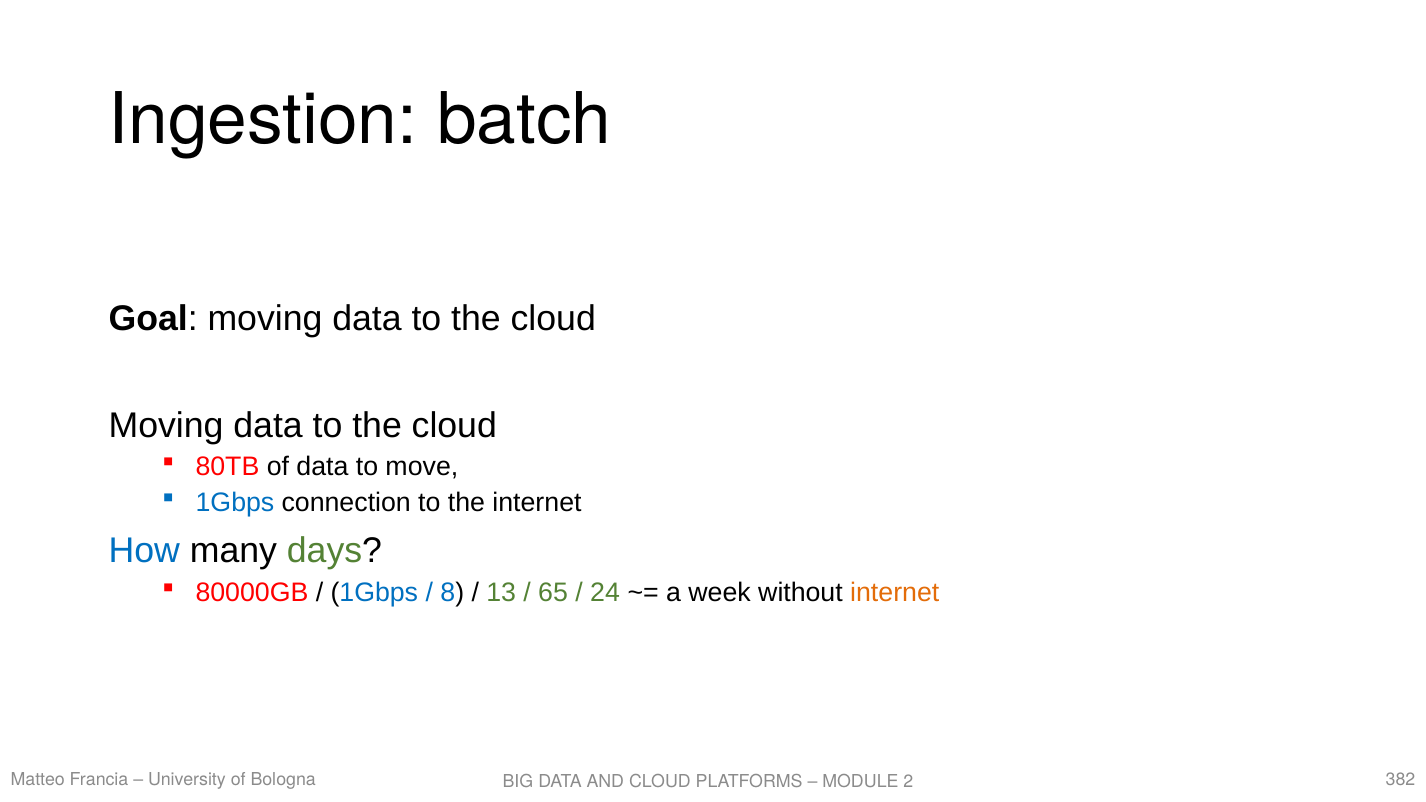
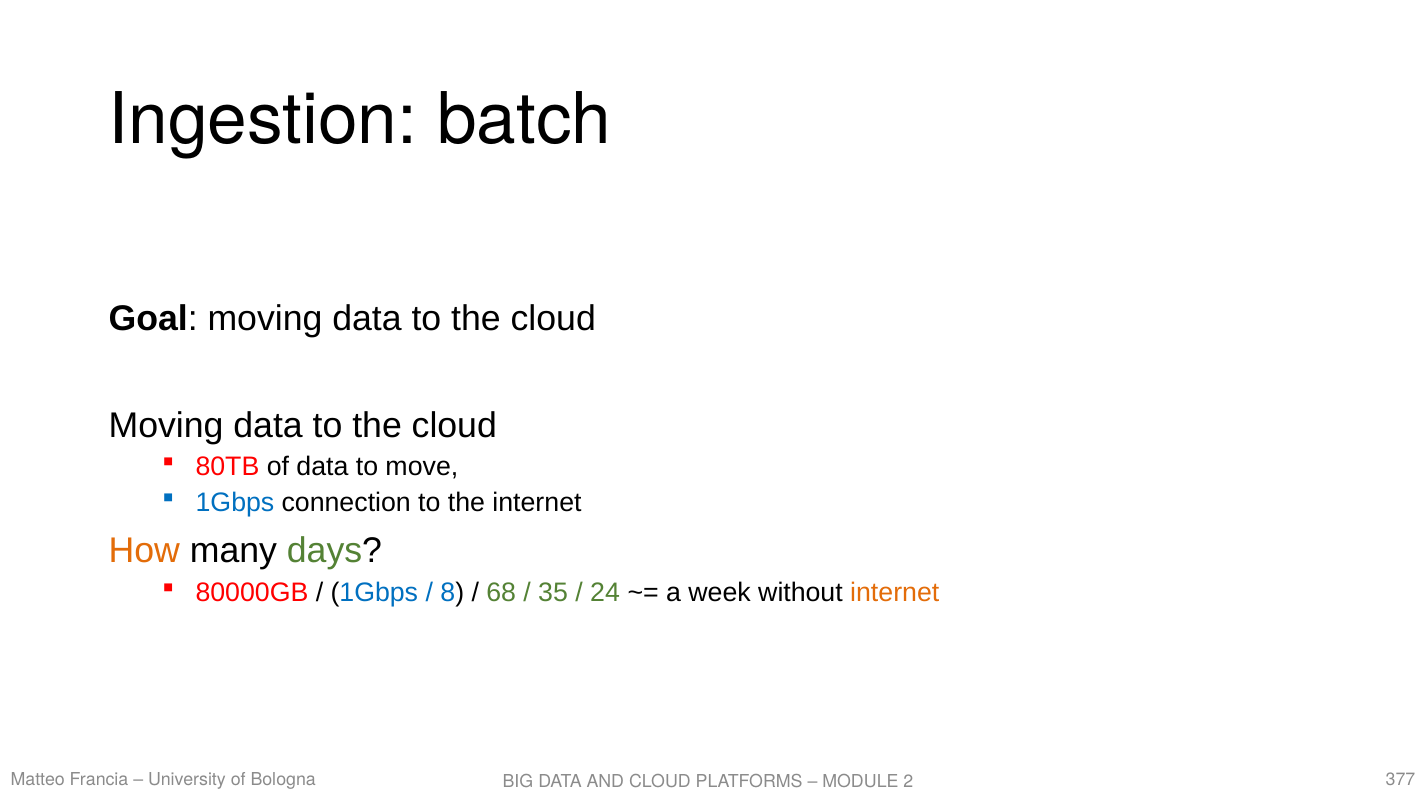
How colour: blue -> orange
13: 13 -> 68
65: 65 -> 35
382: 382 -> 377
